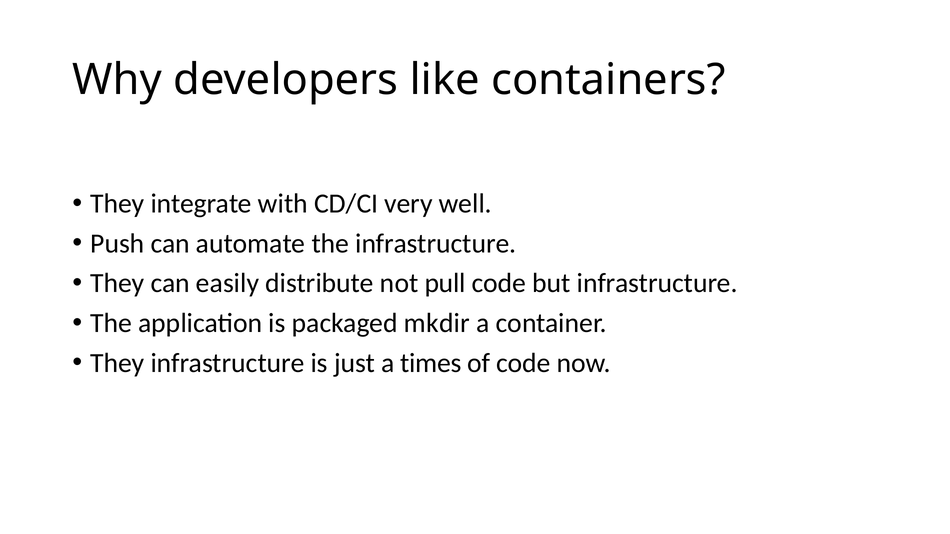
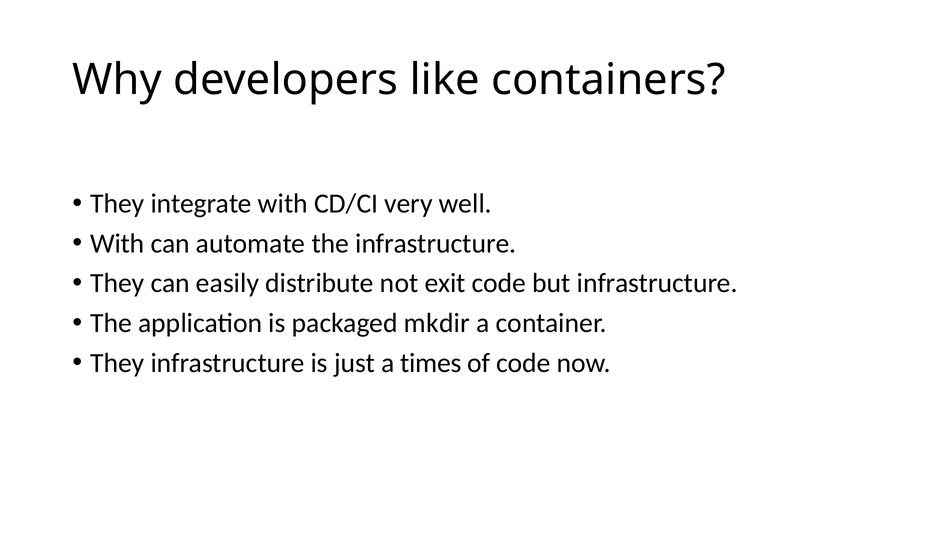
Push at (117, 244): Push -> With
pull: pull -> exit
